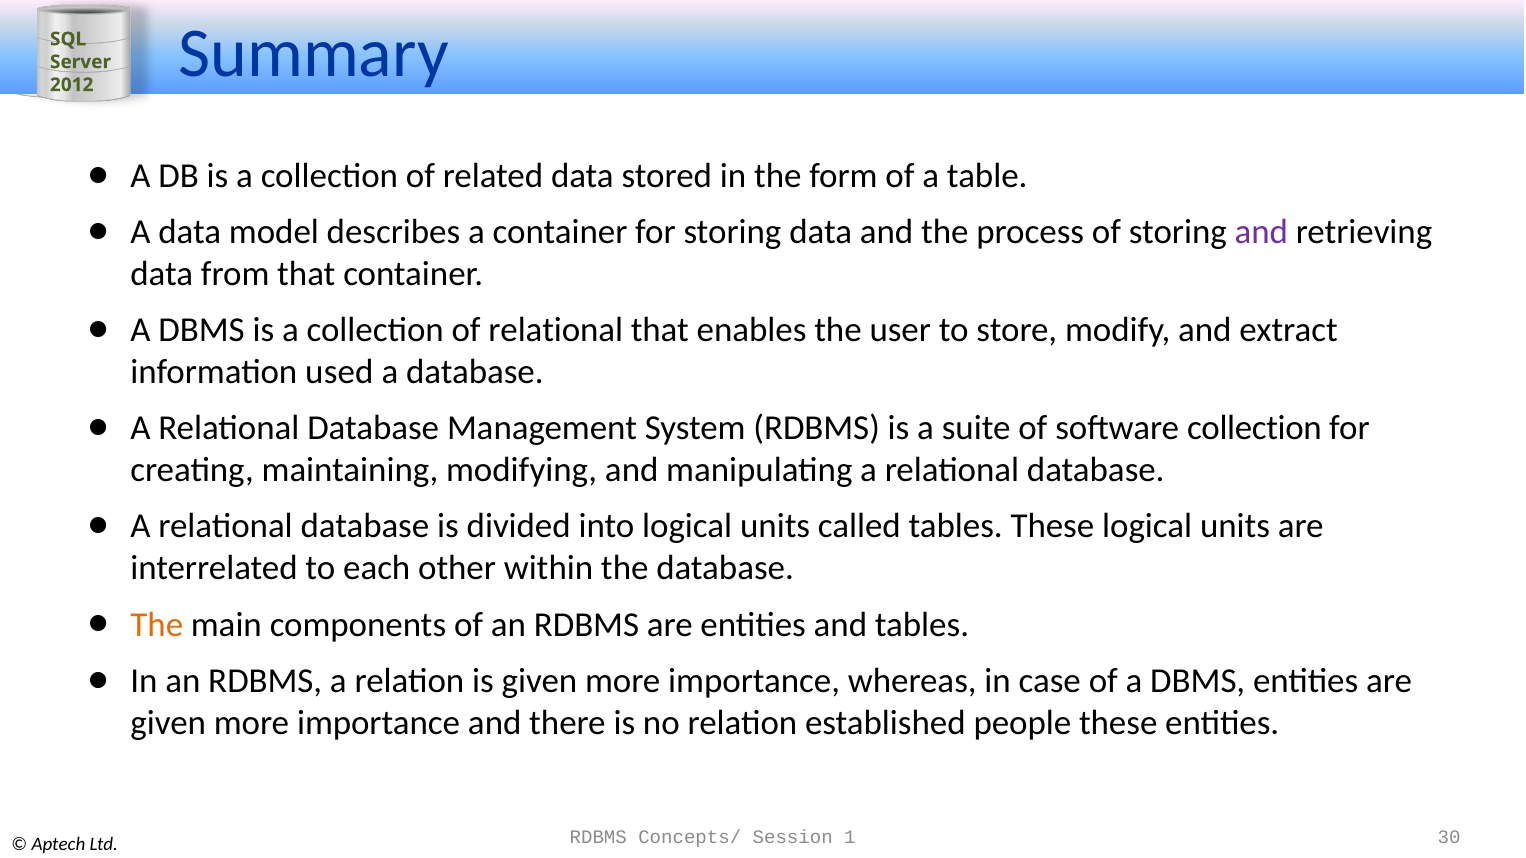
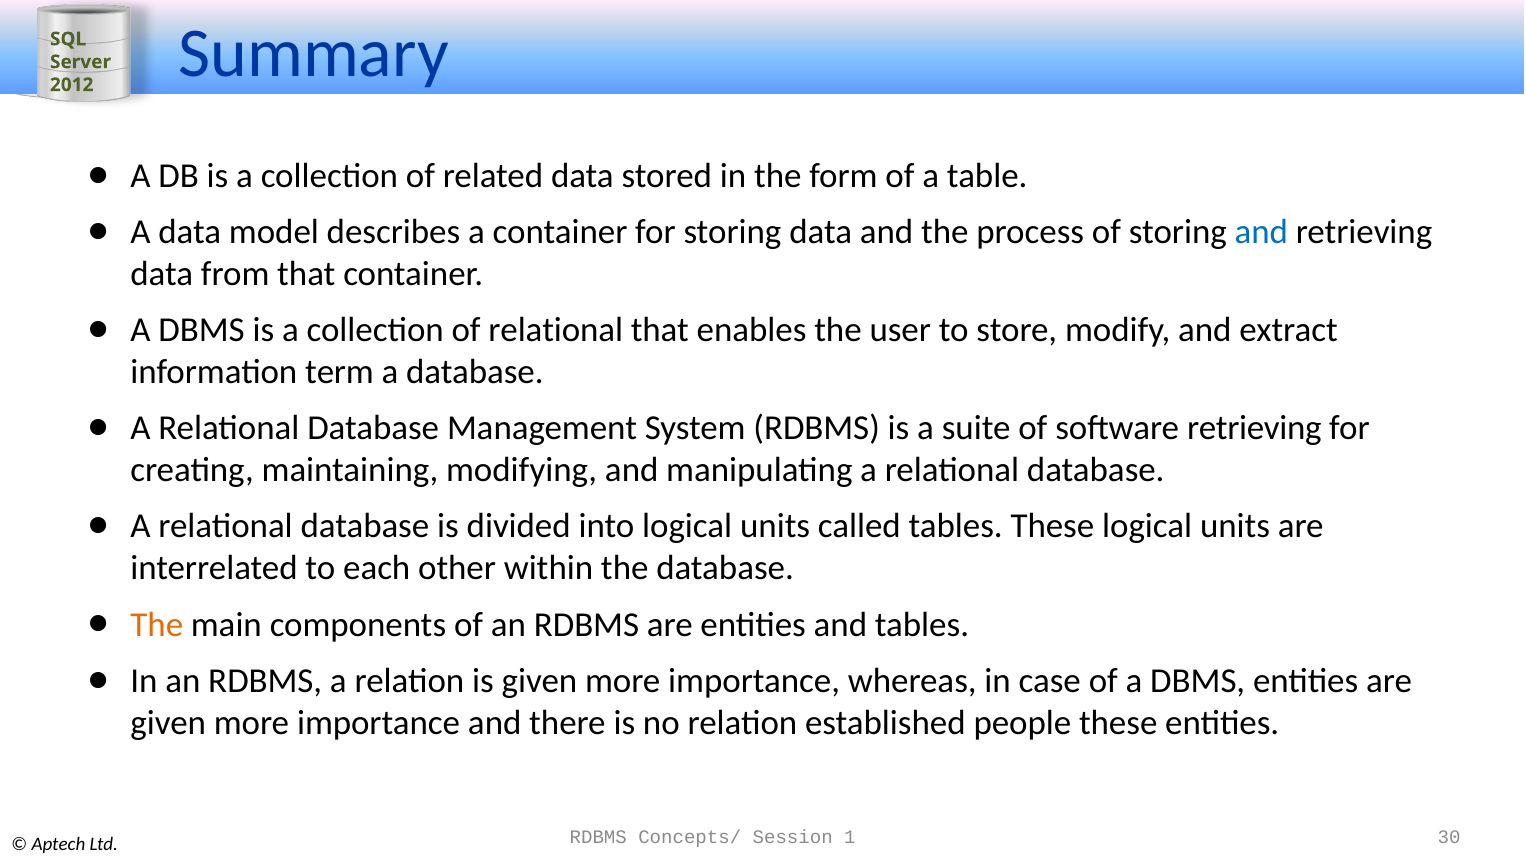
and at (1261, 232) colour: purple -> blue
used: used -> term
software collection: collection -> retrieving
